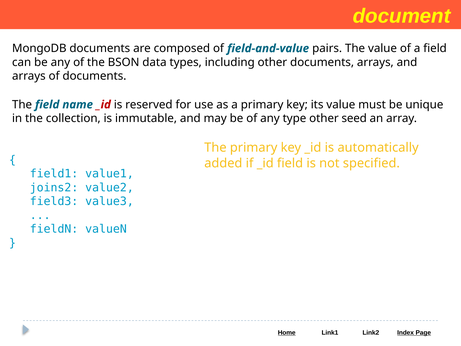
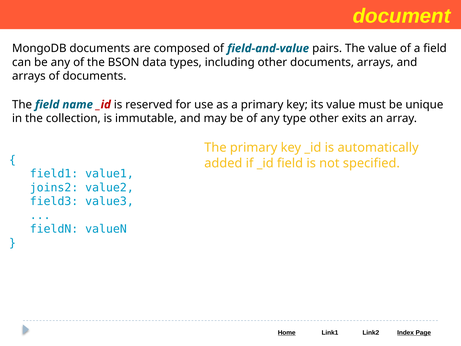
seed: seed -> exits
